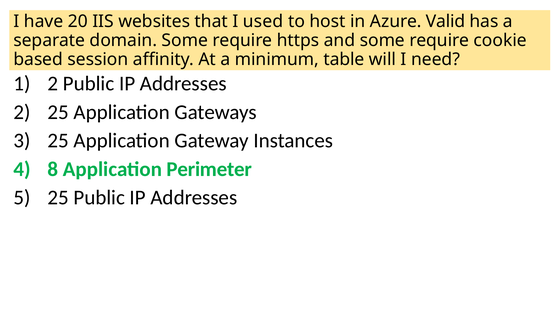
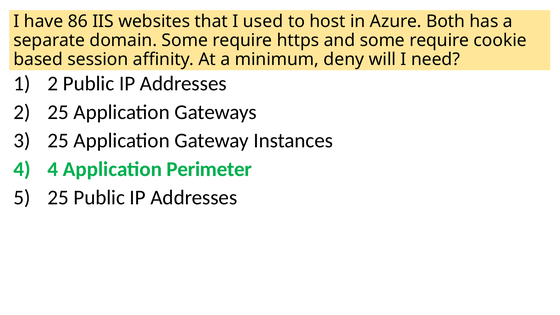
20: 20 -> 86
Valid: Valid -> Both
table: table -> deny
8 at (53, 169): 8 -> 4
